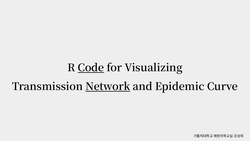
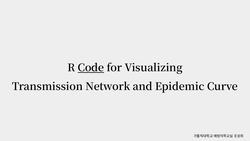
Network underline: present -> none
